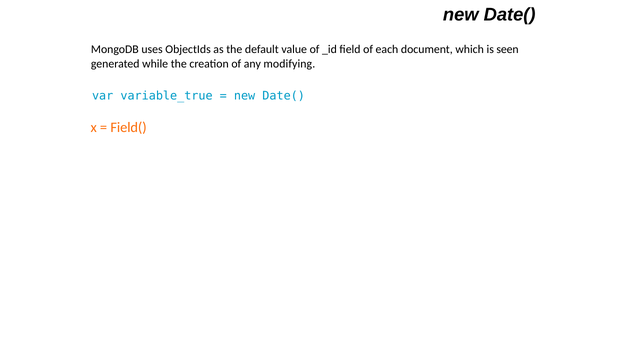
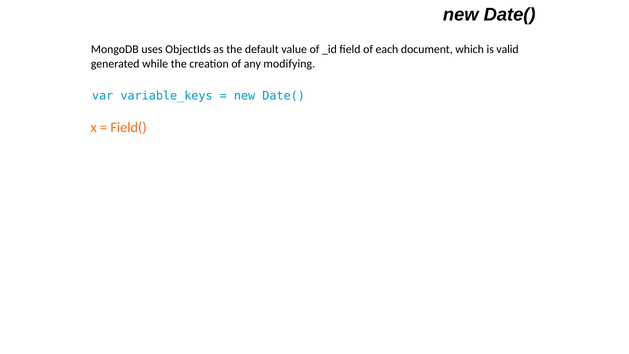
seen: seen -> valid
variable_true: variable_true -> variable_keys
